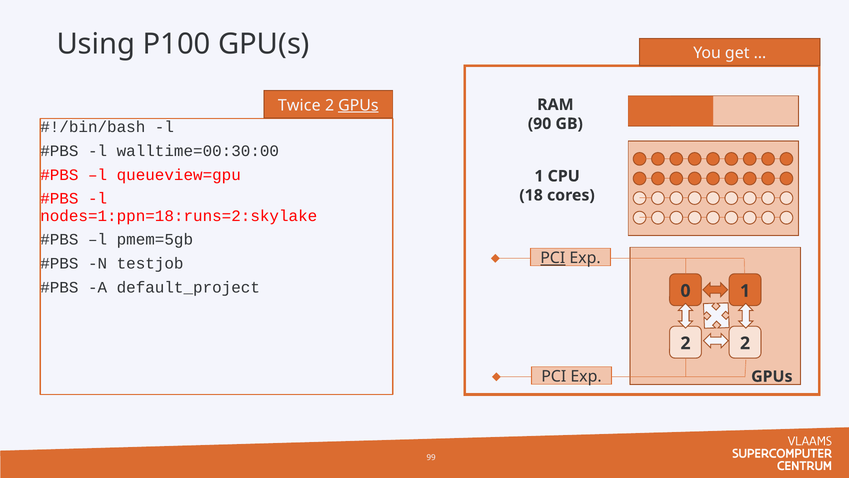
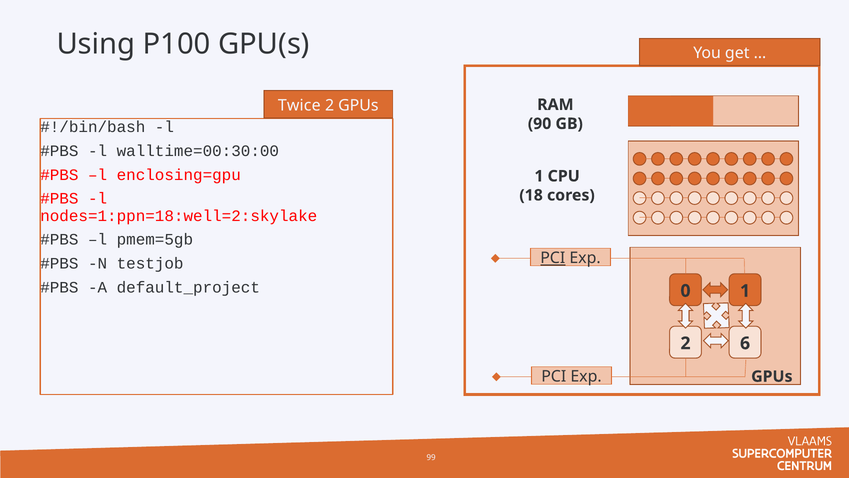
GPUs at (358, 105) underline: present -> none
queueview=gpu: queueview=gpu -> enclosing=gpu
nodes=1:ppn=18:runs=2:skylake: nodes=1:ppn=18:runs=2:skylake -> nodes=1:ppn=18:well=2:skylake
2 2: 2 -> 6
